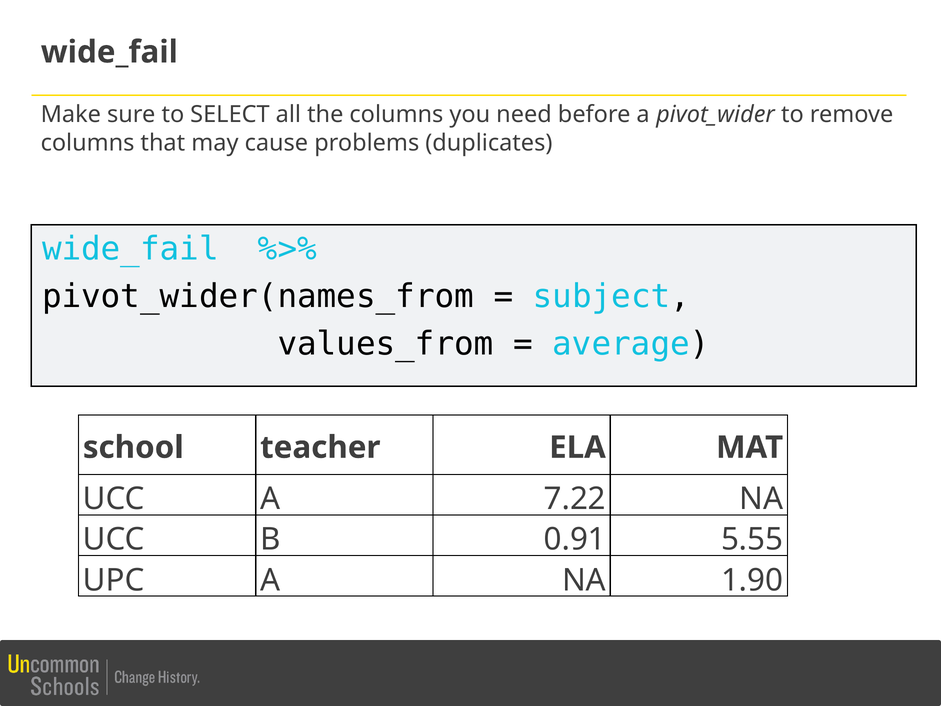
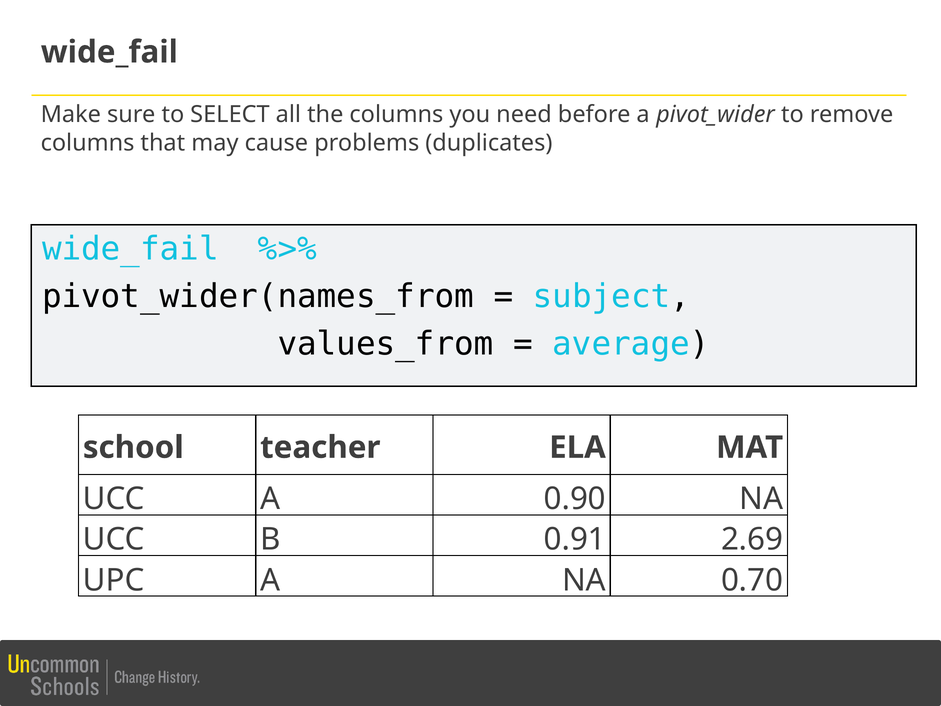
7.22: 7.22 -> 0.90
5.55: 5.55 -> 2.69
1.90: 1.90 -> 0.70
